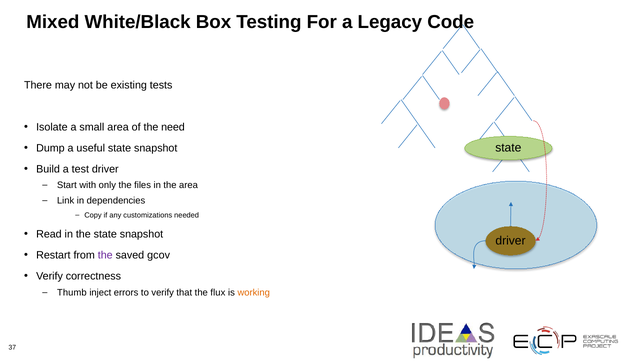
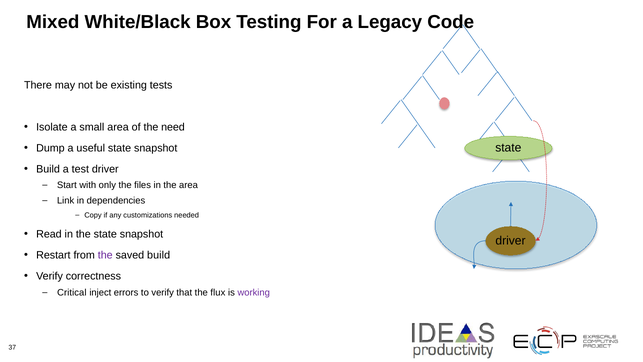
saved gcov: gcov -> build
Thumb: Thumb -> Critical
working colour: orange -> purple
